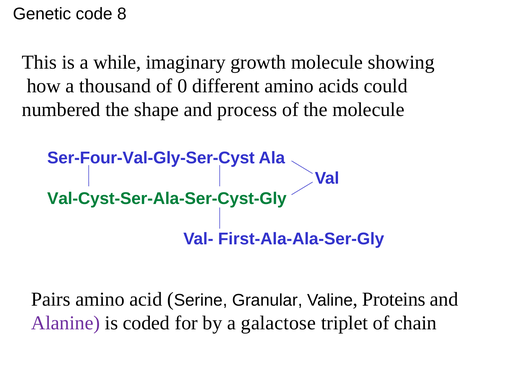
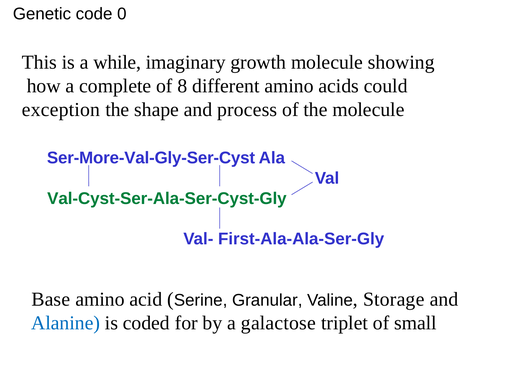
8: 8 -> 0
thousand: thousand -> complete
0: 0 -> 8
numbered: numbered -> exception
Ser-Four-Val-Gly-Ser-Cyst: Ser-Four-Val-Gly-Ser-Cyst -> Ser-More-Val-Gly-Ser-Cyst
Pairs: Pairs -> Base
Proteins: Proteins -> Storage
Alanine colour: purple -> blue
chain: chain -> small
